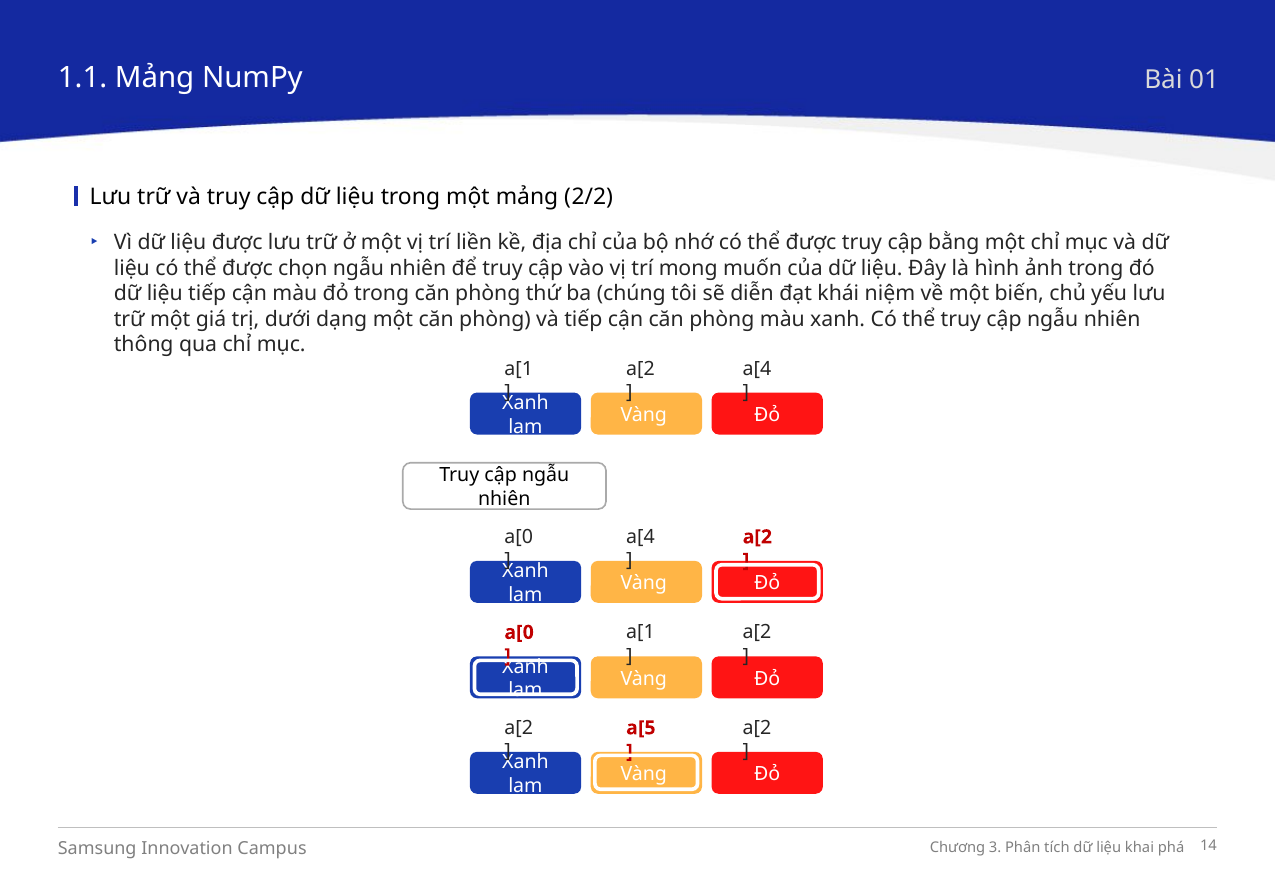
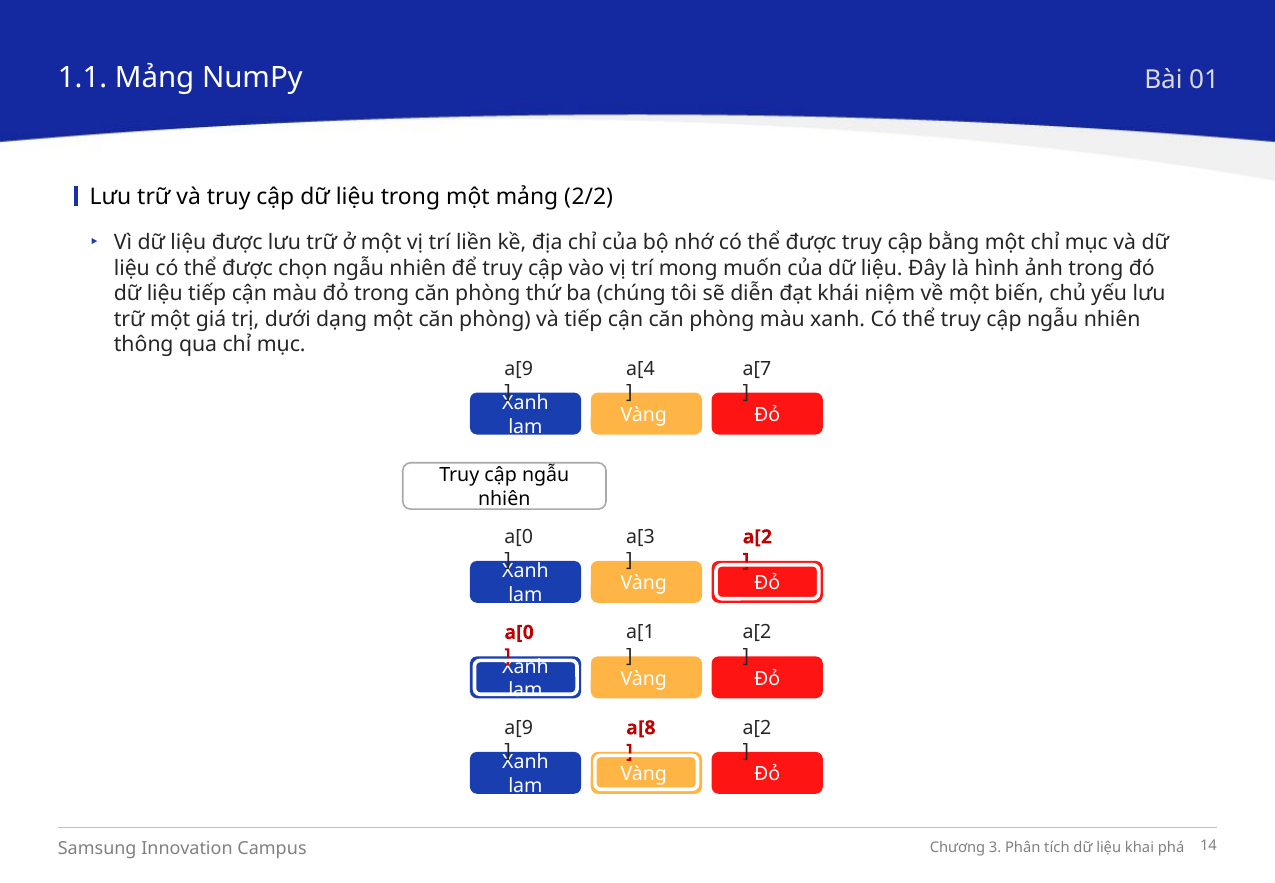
a[1 at (519, 369): a[1 -> a[9
a[2 at (640, 369): a[2 -> a[4
a[4 at (757, 369): a[4 -> a[7
a[4 at (640, 537): a[4 -> a[3
a[2 at (519, 728): a[2 -> a[9
a[5: a[5 -> a[8
